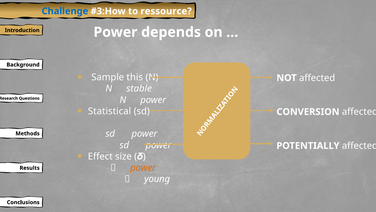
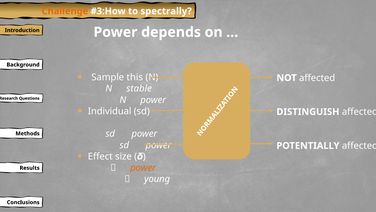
Challenge colour: blue -> orange
ressource: ressource -> spectrally
Statistical: Statistical -> Individual
CONVERSION: CONVERSION -> DISTINGUISH
